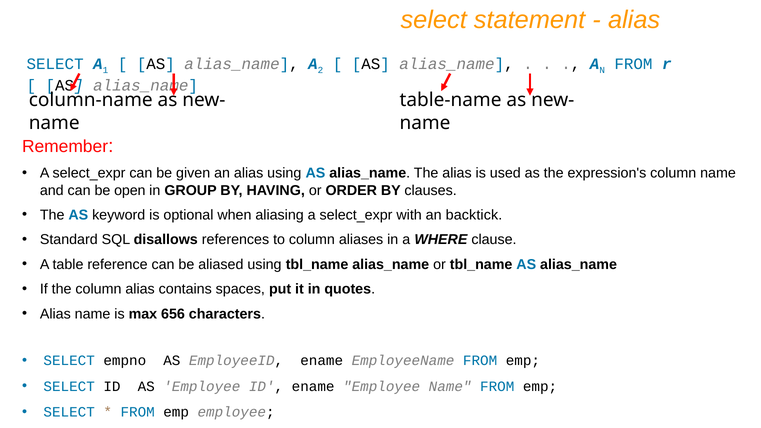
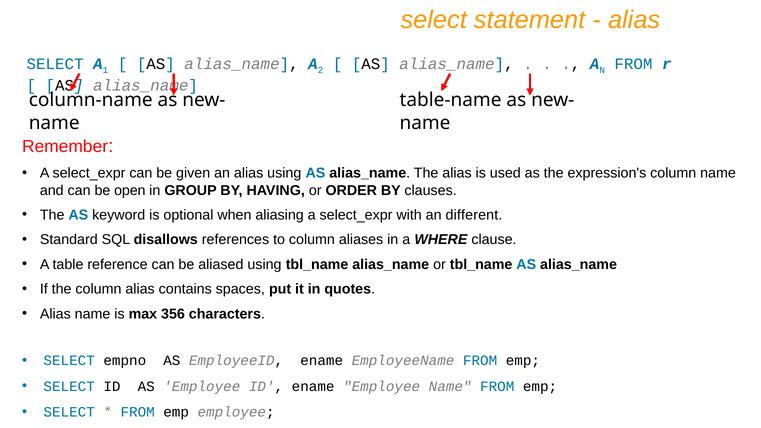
backtick: backtick -> different
656: 656 -> 356
